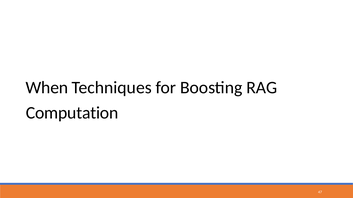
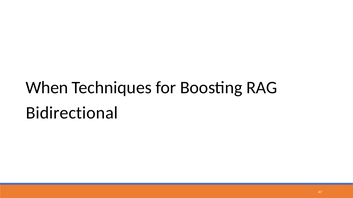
Computation: Computation -> Bidirectional
